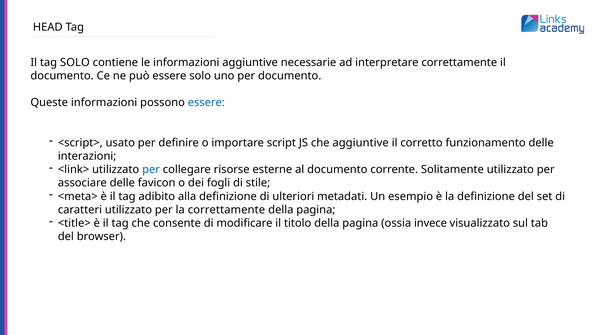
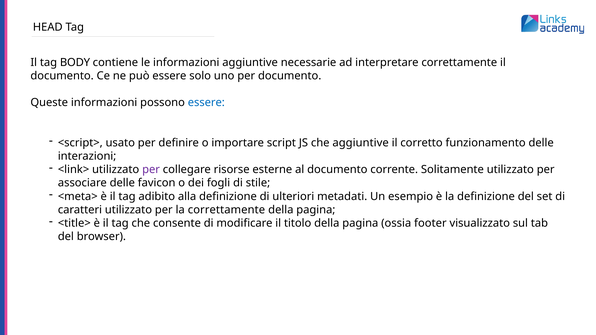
tag SOLO: SOLO -> BODY
per at (151, 170) colour: blue -> purple
invece: invece -> footer
